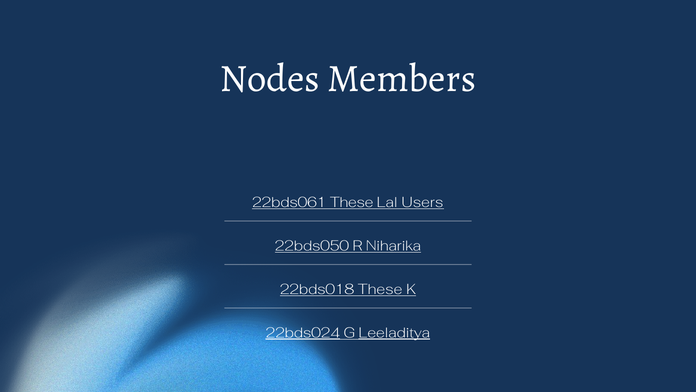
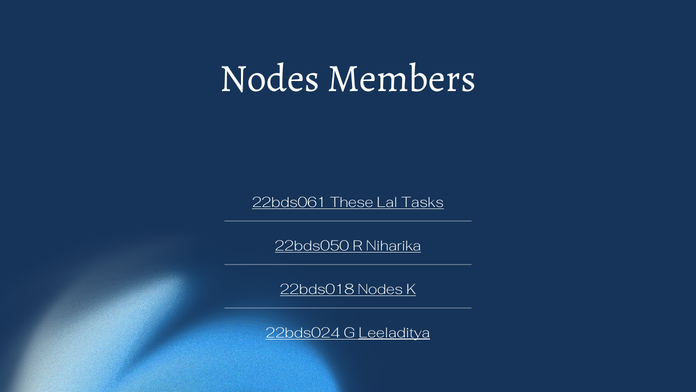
Users: Users -> Tasks
22bds018 These: These -> Nodes
22bds024 underline: present -> none
